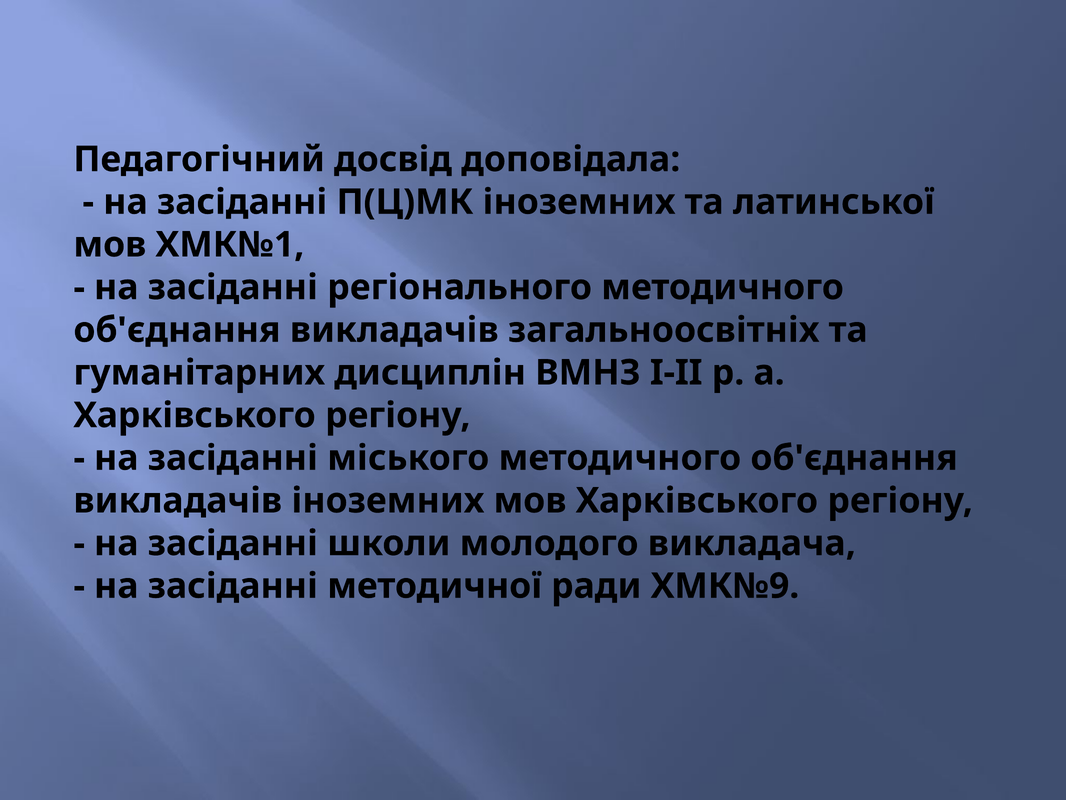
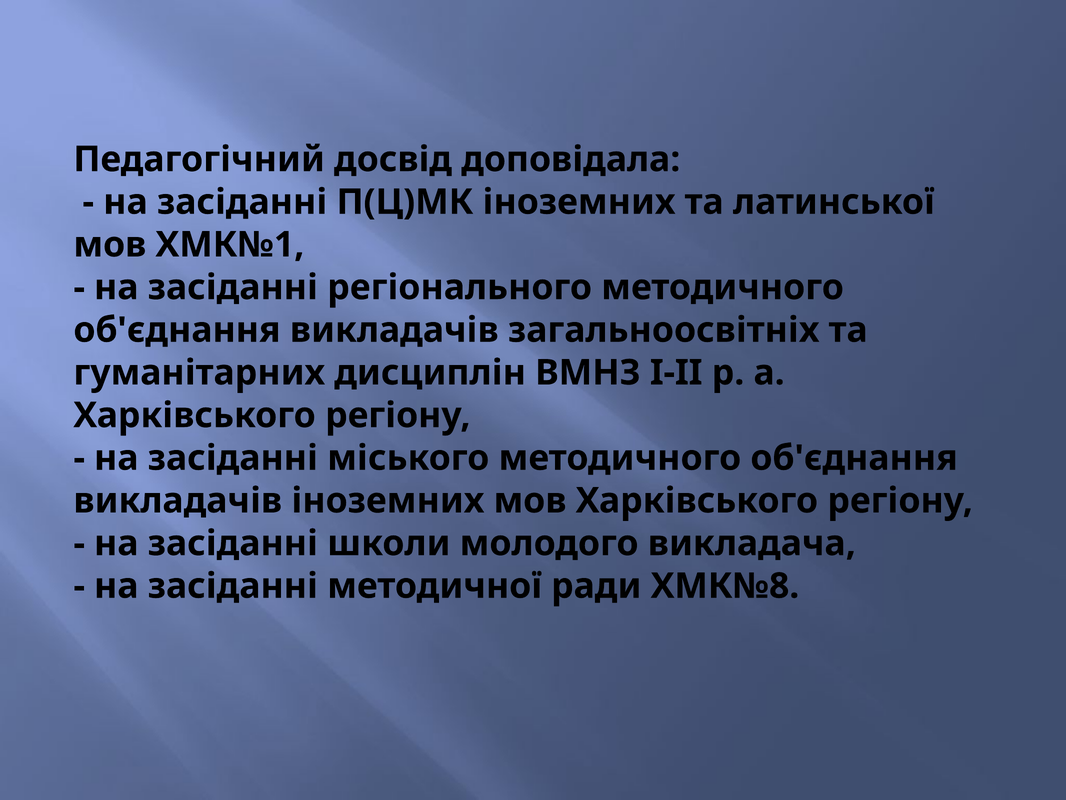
ХМК№9: ХМК№9 -> ХМК№8
